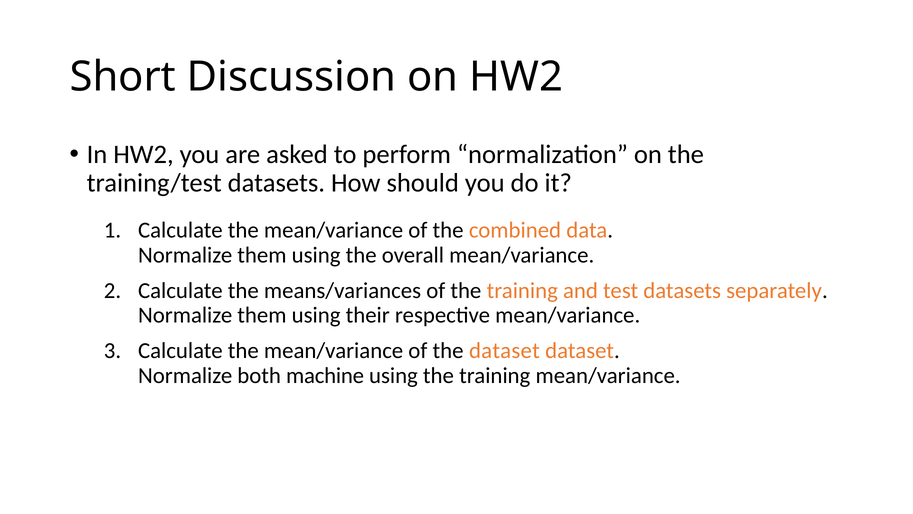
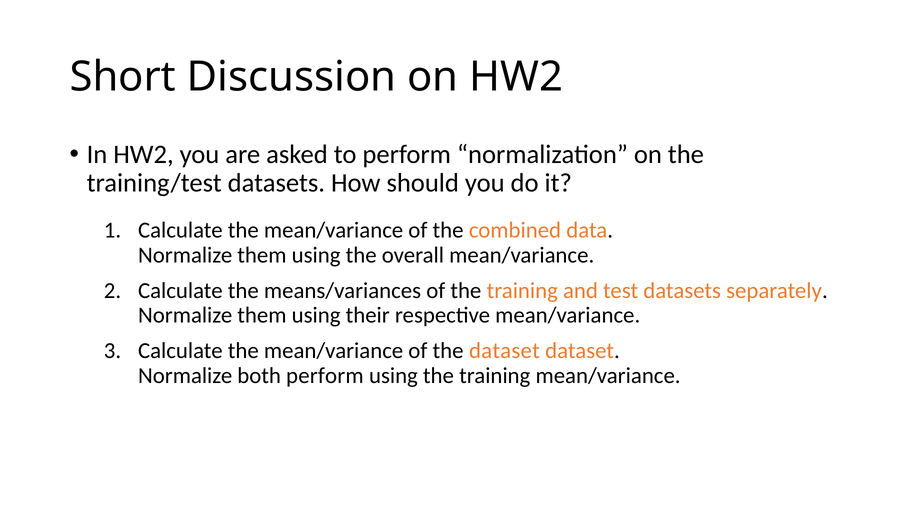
both machine: machine -> perform
